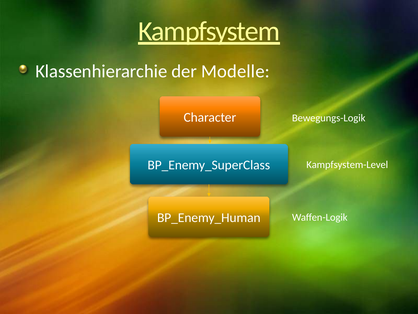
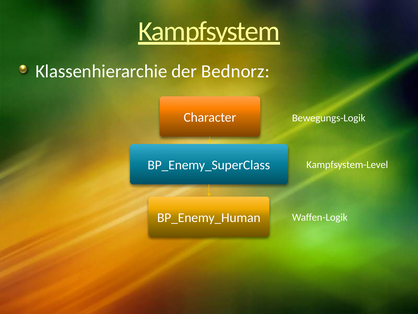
Modelle: Modelle -> Bednorz
